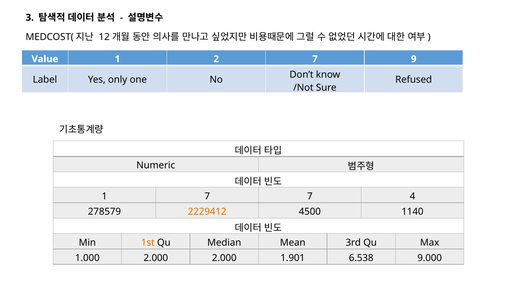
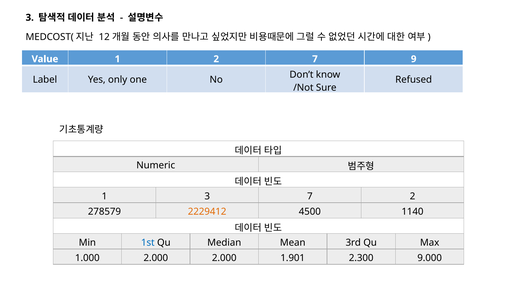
1 7: 7 -> 3
7 4: 4 -> 2
1st colour: orange -> blue
6.538: 6.538 -> 2.300
